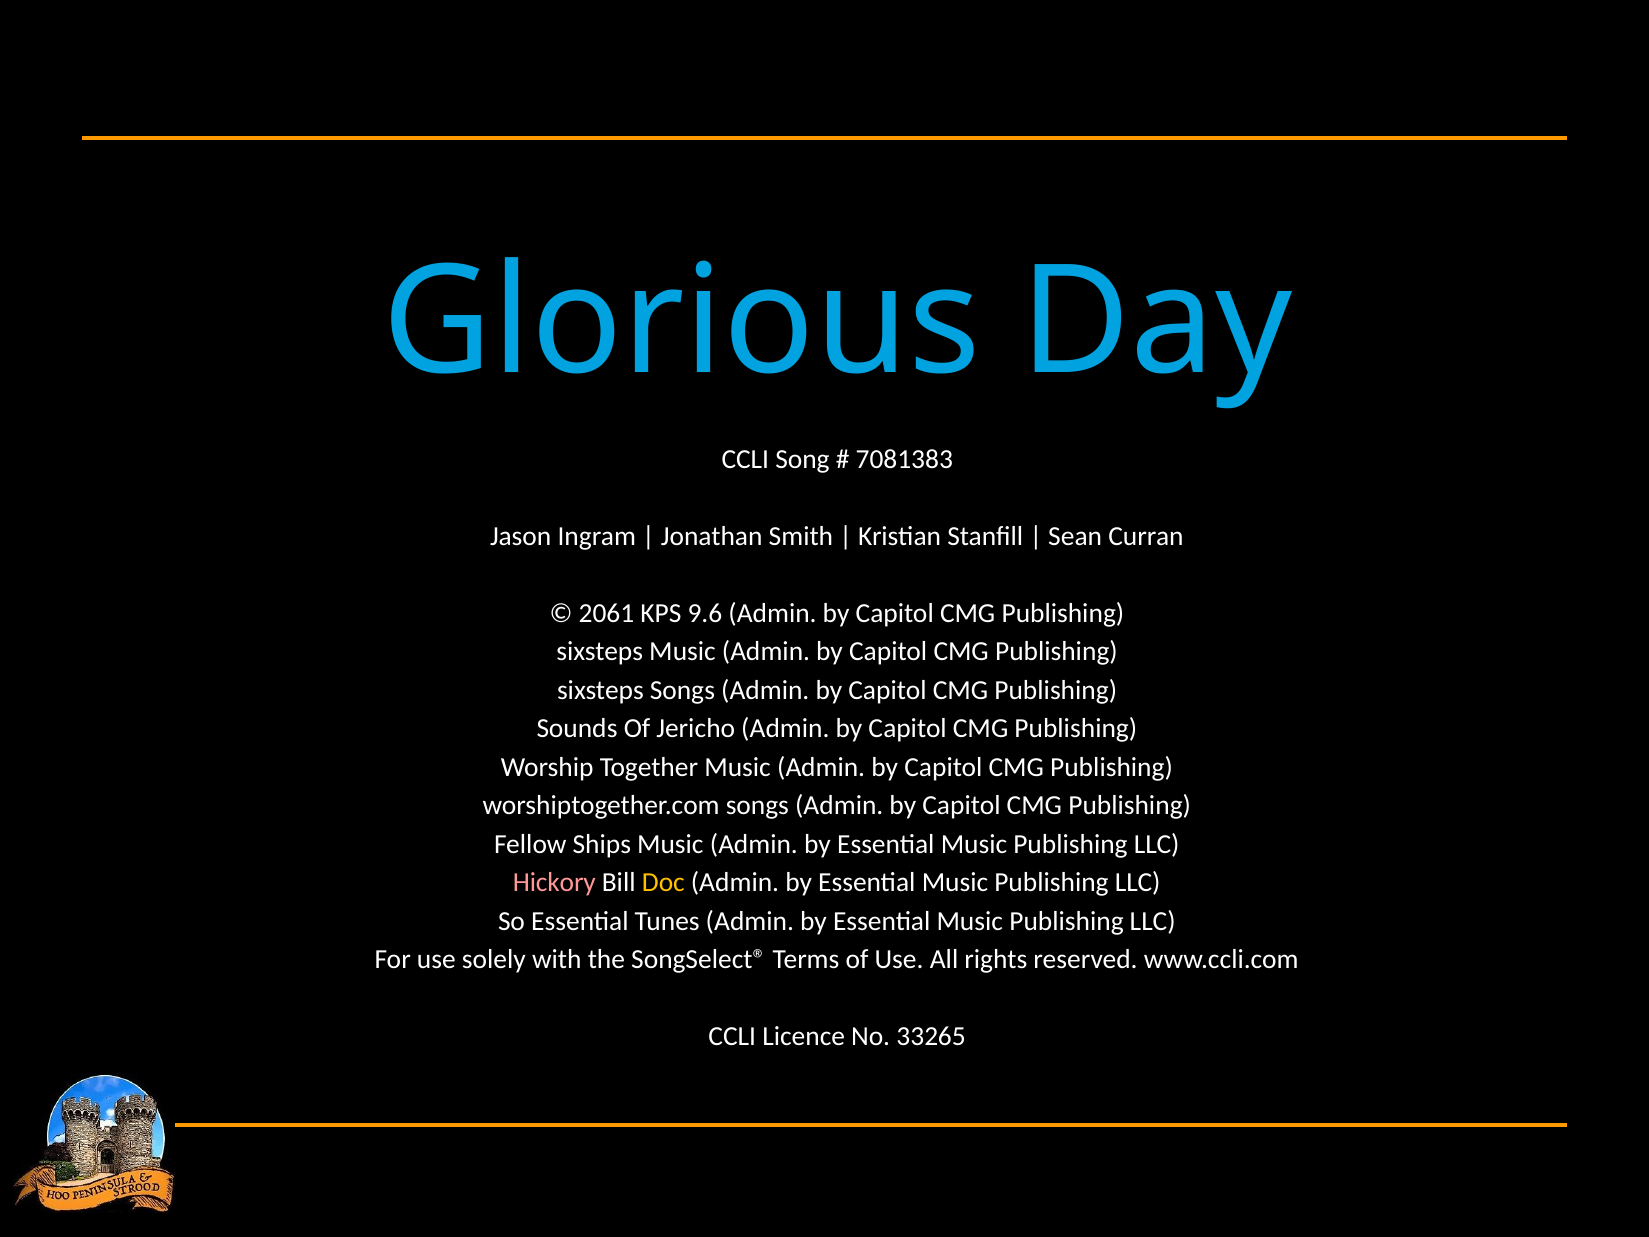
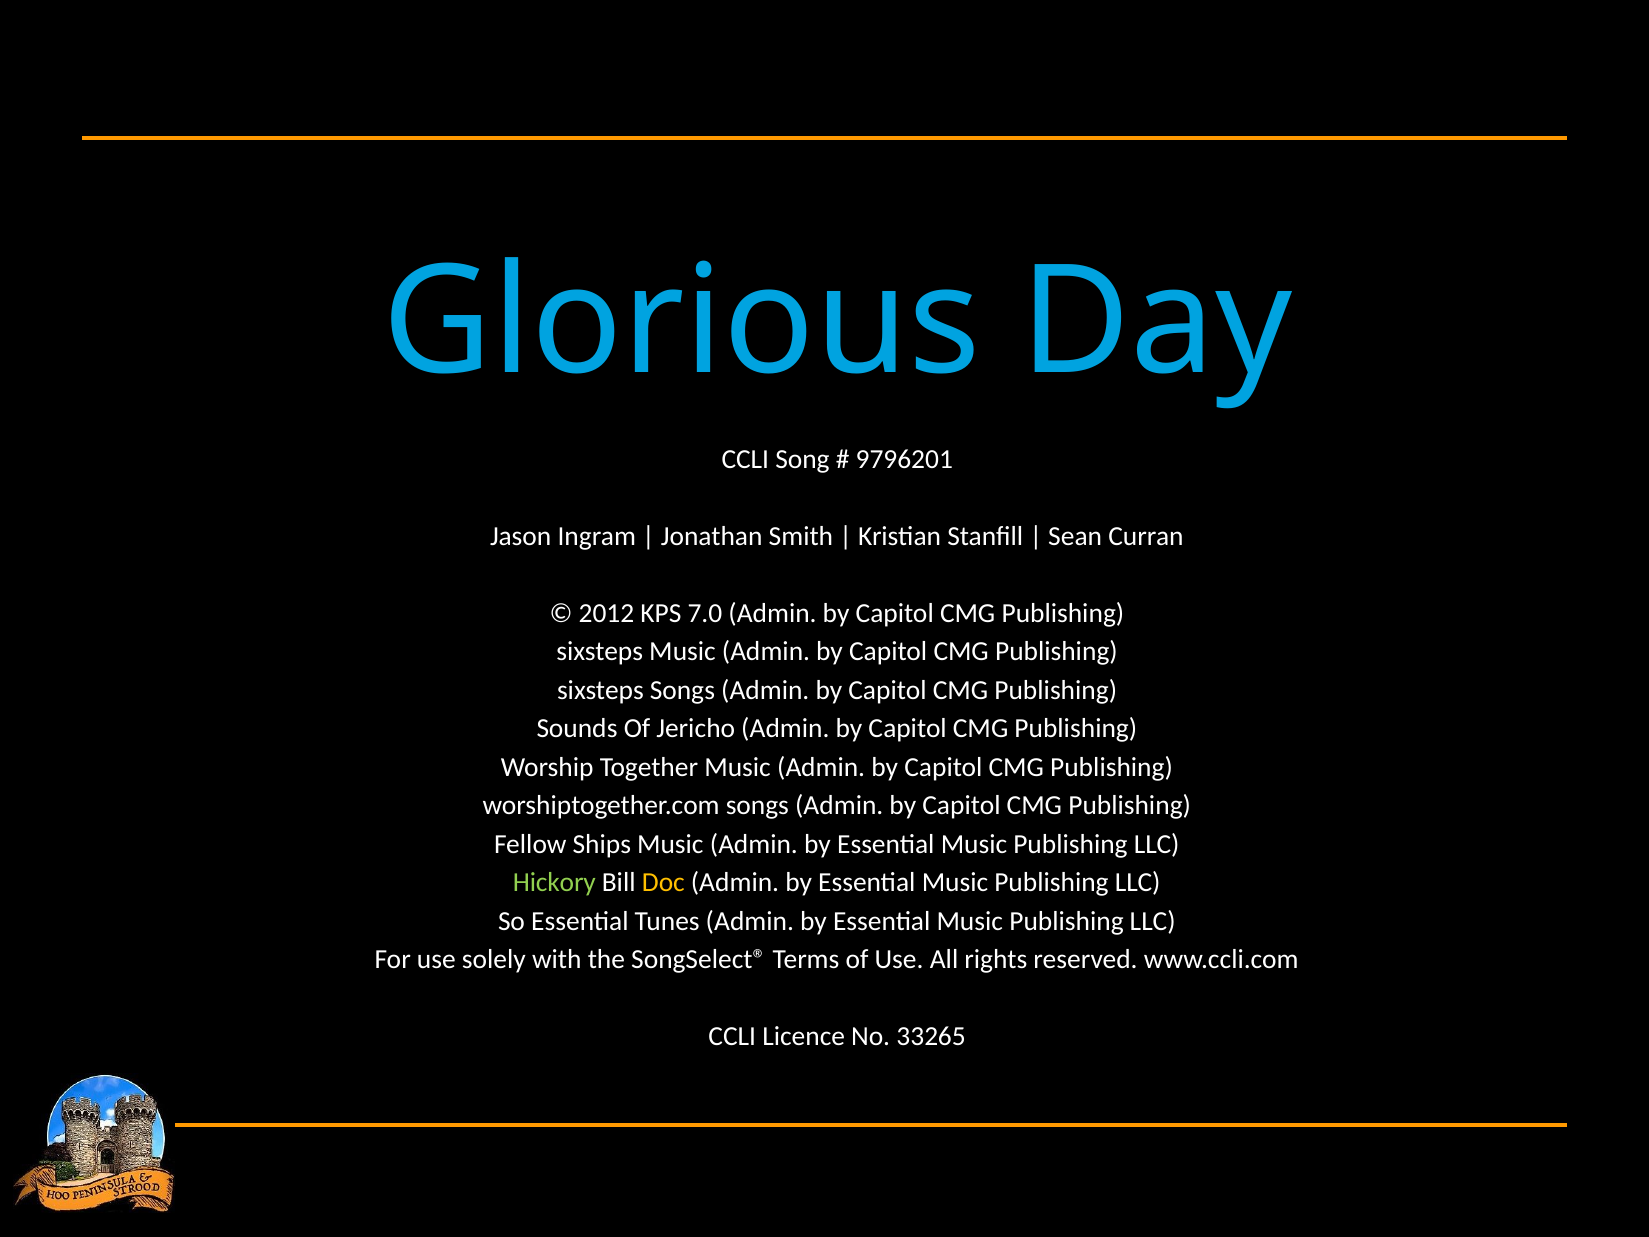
7081383: 7081383 -> 9796201
2061: 2061 -> 2012
9.6: 9.6 -> 7.0
Hickory colour: pink -> light green
